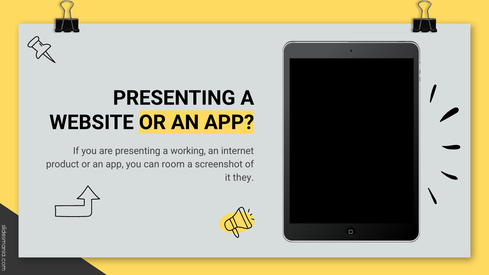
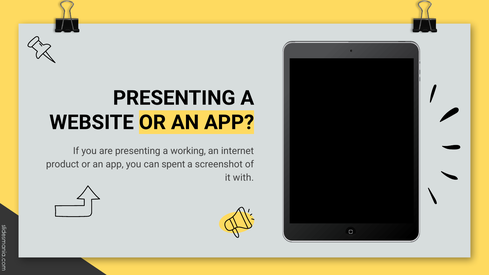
room: room -> spent
they: they -> with
